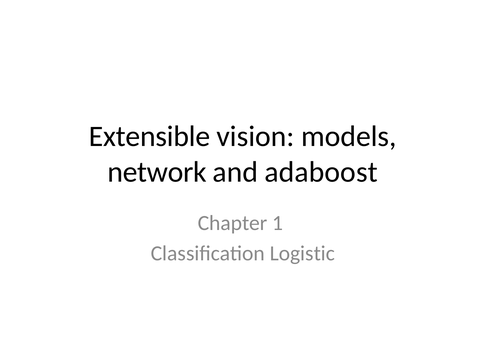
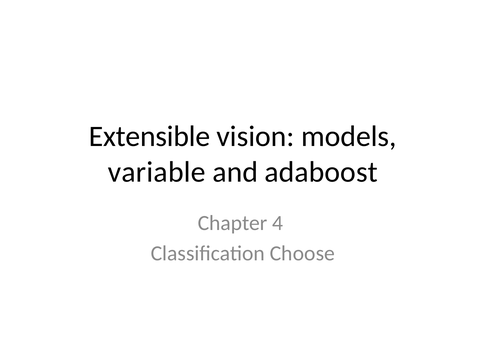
network: network -> variable
1: 1 -> 4
Logistic: Logistic -> Choose
